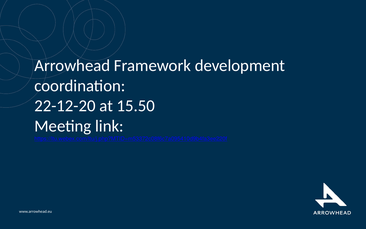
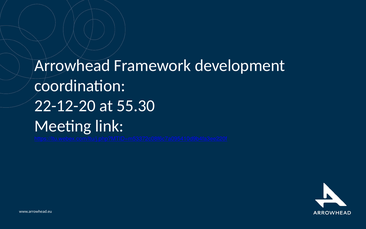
15.50: 15.50 -> 55.30
